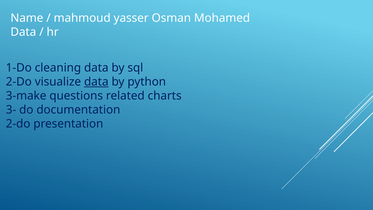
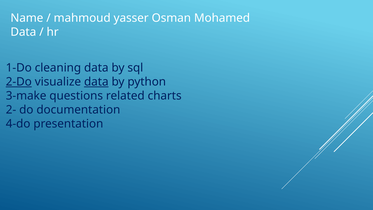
2-Do at (19, 82) underline: none -> present
3-: 3- -> 2-
2-do at (18, 124): 2-do -> 4-do
